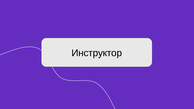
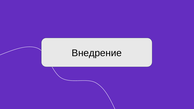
Инструктор: Инструктор -> Внедрение
